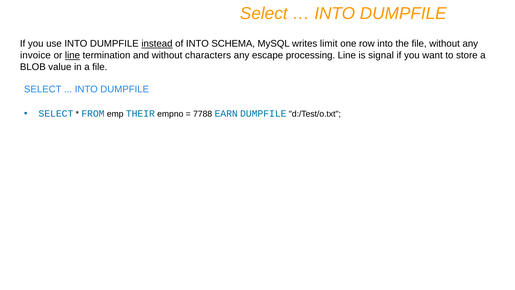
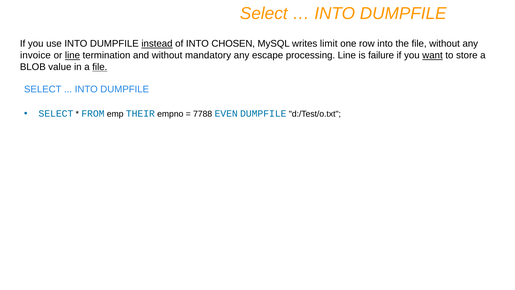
SCHEMA: SCHEMA -> CHOSEN
characters: characters -> mandatory
signal: signal -> failure
want underline: none -> present
file at (100, 67) underline: none -> present
EARN: EARN -> EVEN
